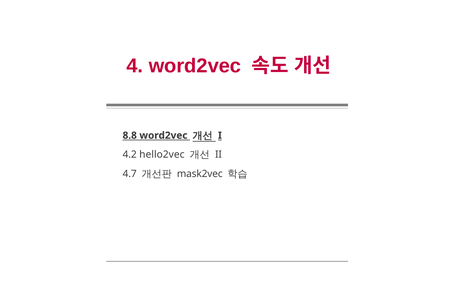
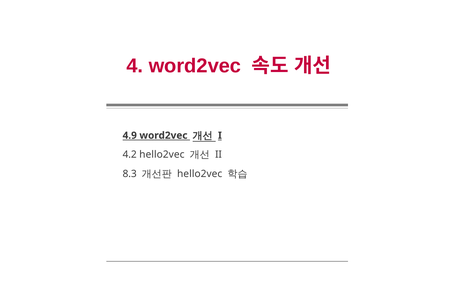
8.8: 8.8 -> 4.9
4.7: 4.7 -> 8.3
mask2vec at (200, 174): mask2vec -> hello2vec
